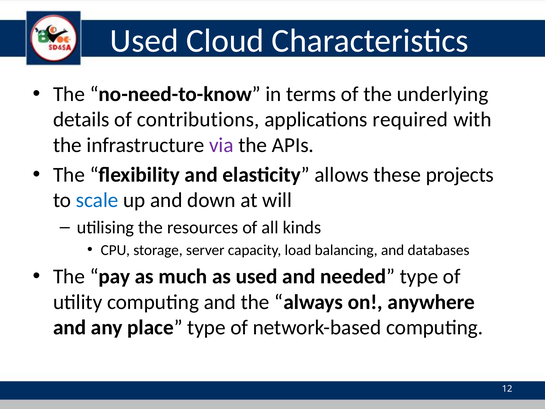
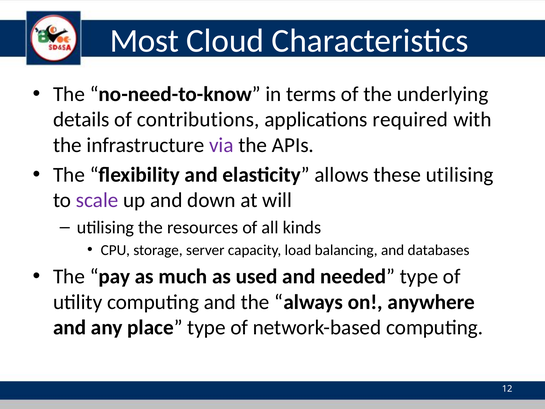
Used at (144, 41): Used -> Most
these projects: projects -> utilising
scale colour: blue -> purple
